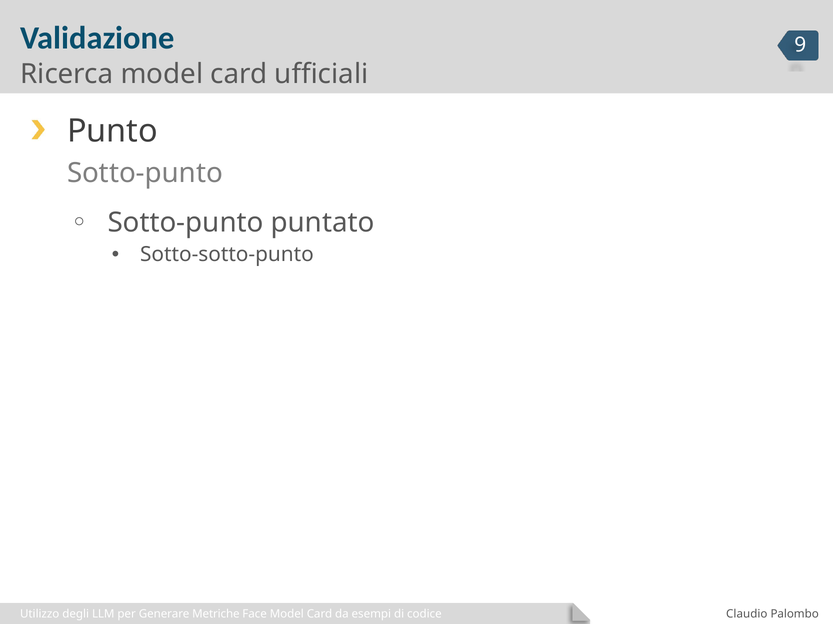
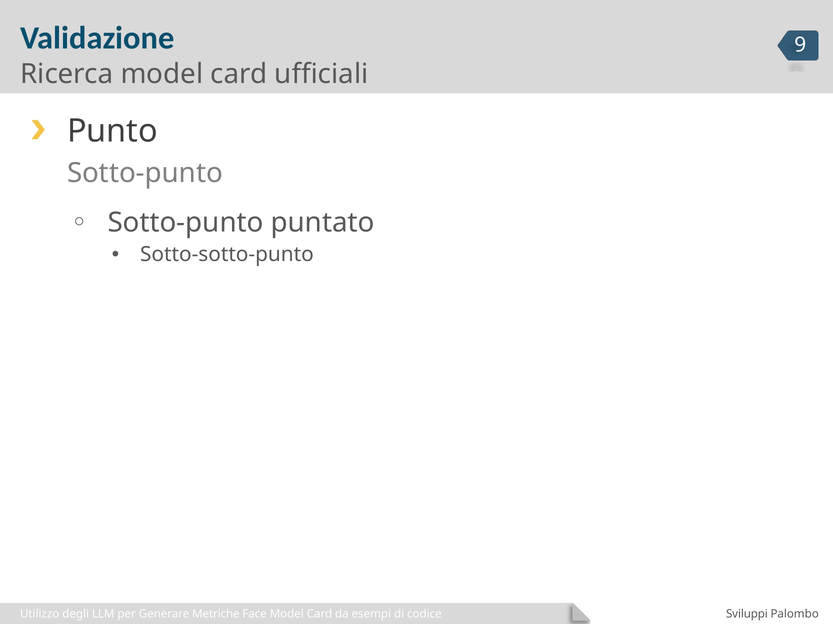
Claudio: Claudio -> Sviluppi
